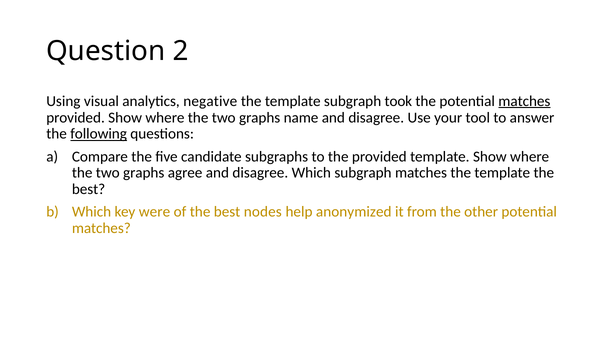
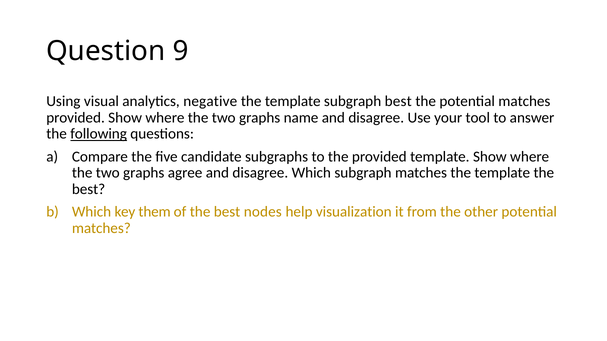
2: 2 -> 9
subgraph took: took -> best
matches at (524, 101) underline: present -> none
were: were -> them
anonymized: anonymized -> visualization
